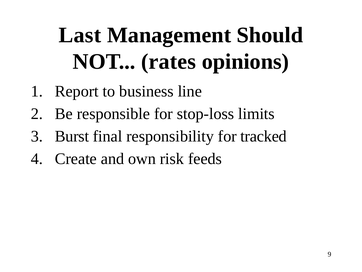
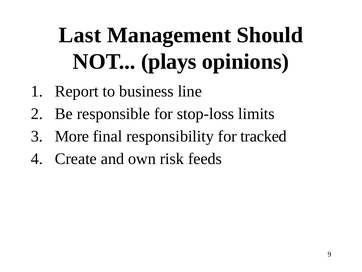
rates: rates -> plays
Burst: Burst -> More
